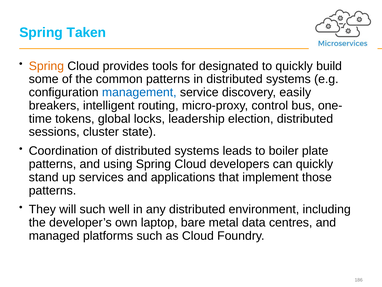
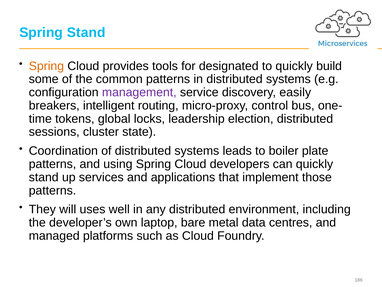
Spring Taken: Taken -> Stand
management colour: blue -> purple
will such: such -> uses
